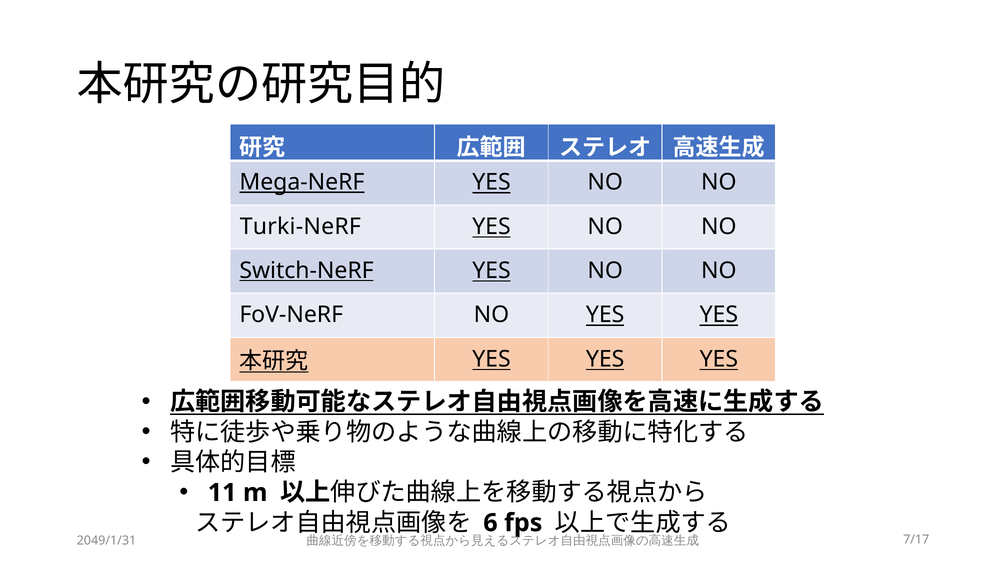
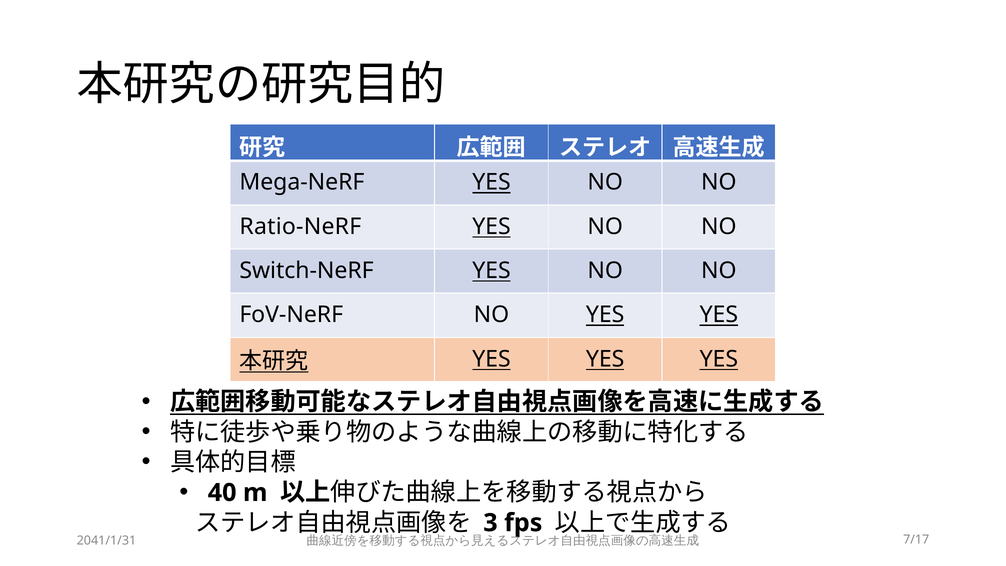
Mega-NeRF underline: present -> none
Turki-NeRF: Turki-NeRF -> Ratio-NeRF
Switch-NeRF underline: present -> none
11: 11 -> 40
6: 6 -> 3
2049/1/31: 2049/1/31 -> 2041/1/31
